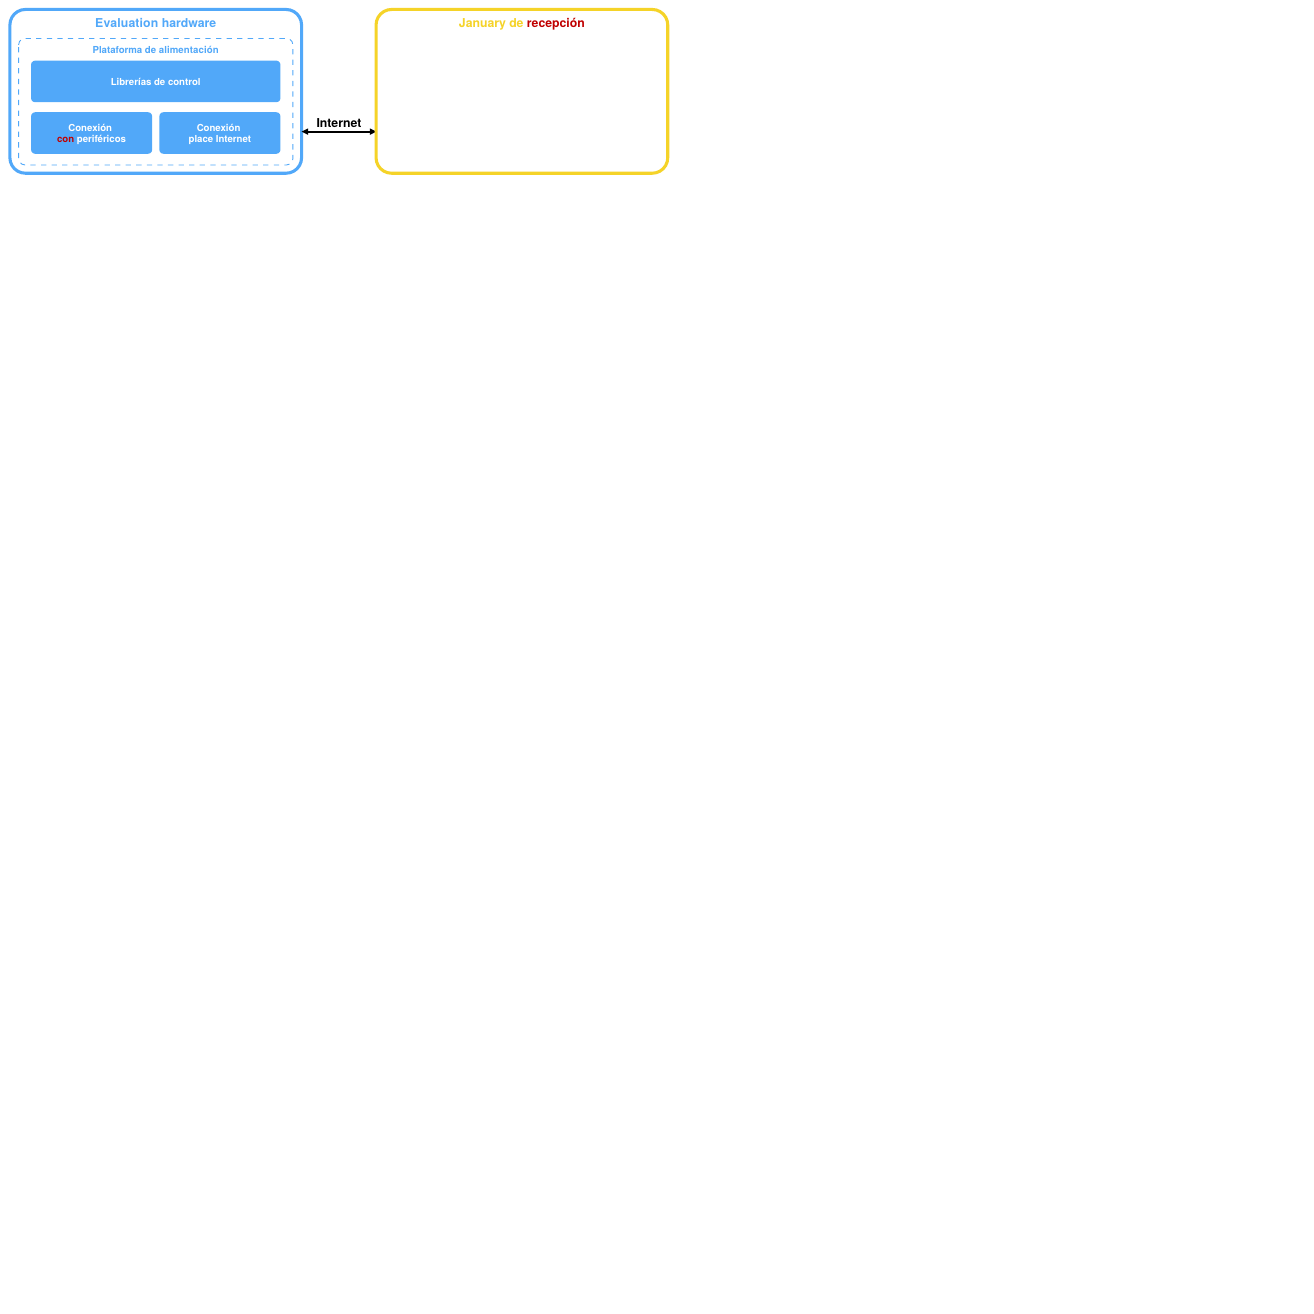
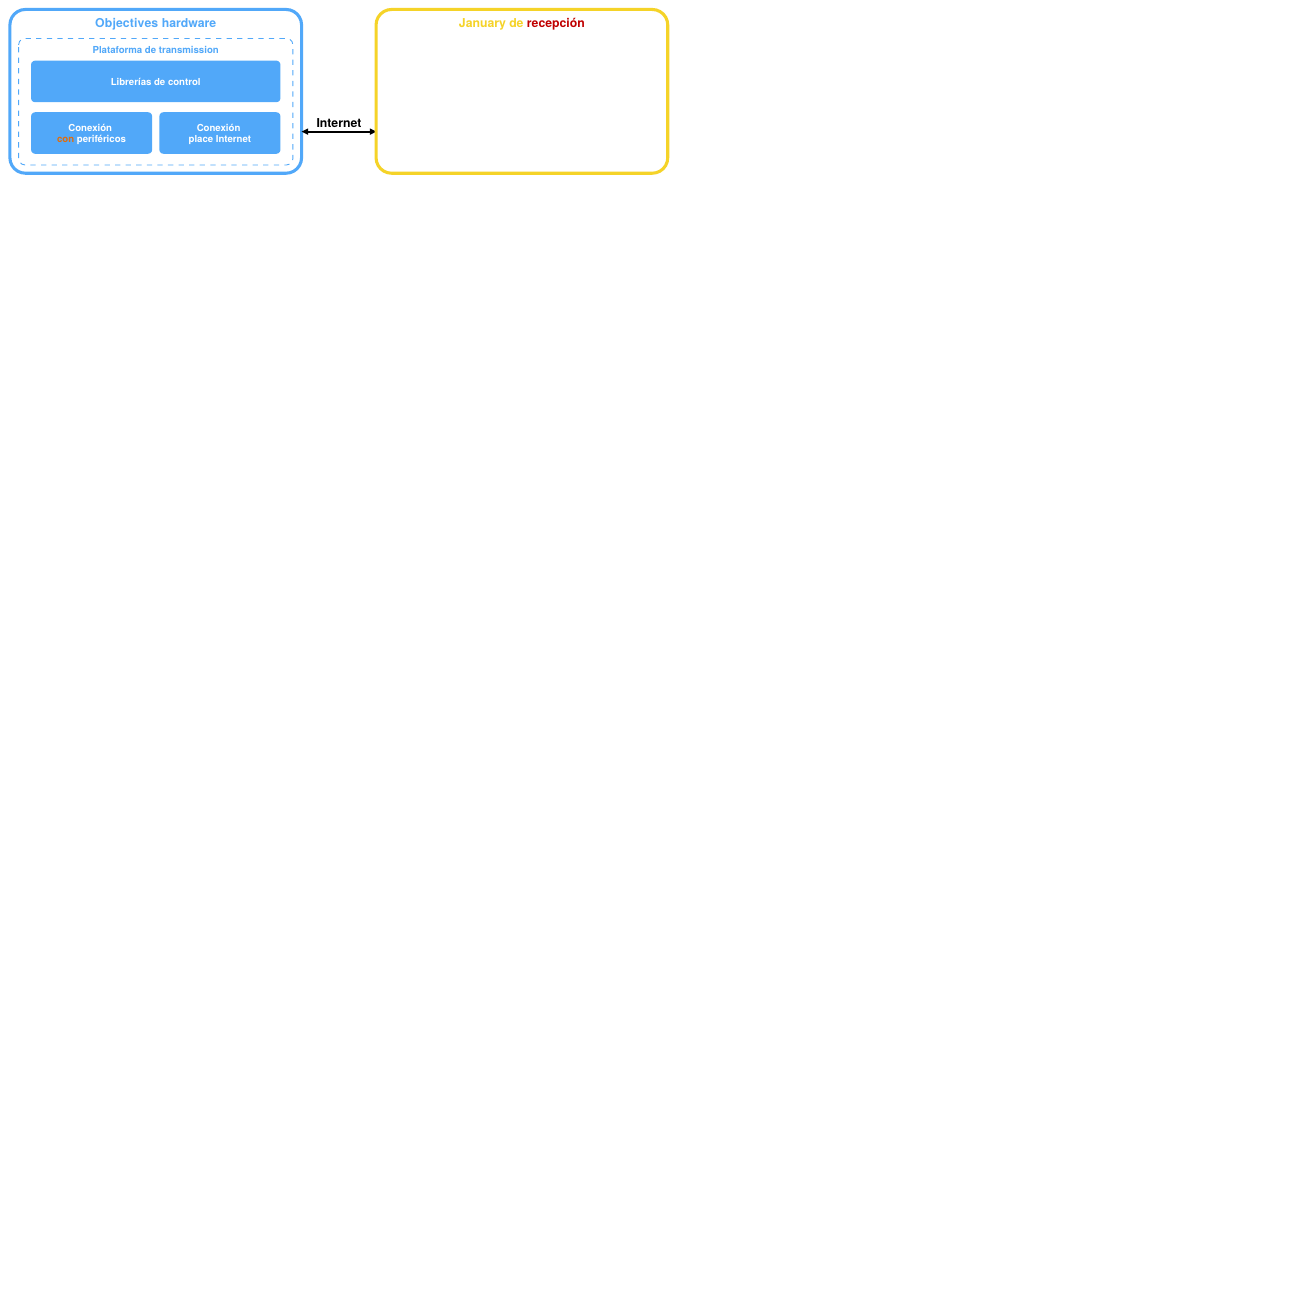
Evaluation: Evaluation -> Objectives
alimentación: alimentación -> transmission
con colour: red -> orange
